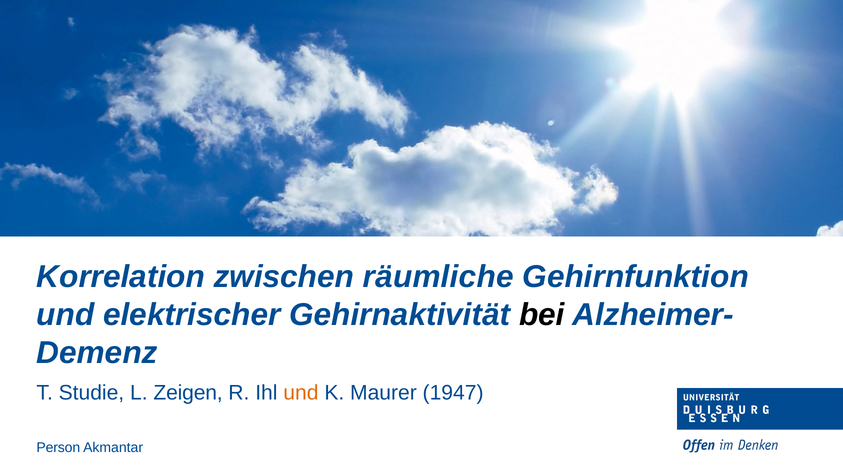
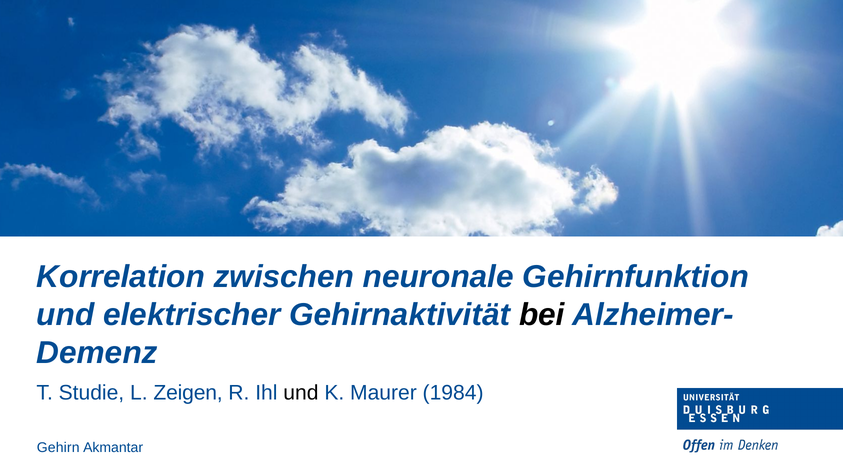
räumliche: räumliche -> neuronale
und at (301, 393) colour: orange -> black
1947: 1947 -> 1984
Person: Person -> Gehirn
